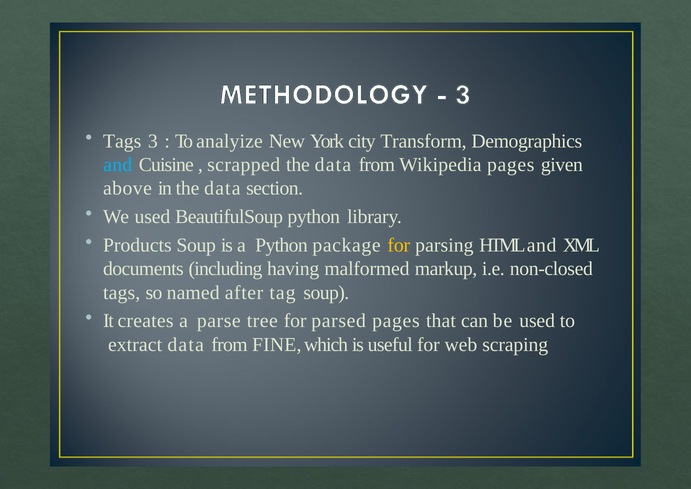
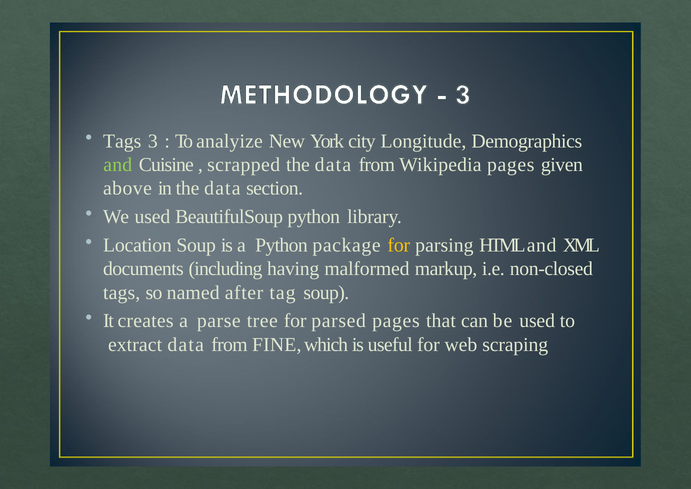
Transform: Transform -> Longitude
and at (118, 165) colour: light blue -> light green
Products: Products -> Location
